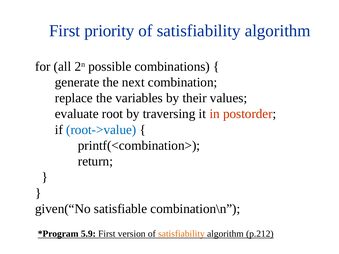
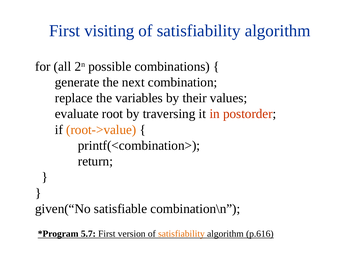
priority: priority -> visiting
root->value colour: blue -> orange
5.9: 5.9 -> 5.7
p.212: p.212 -> p.616
